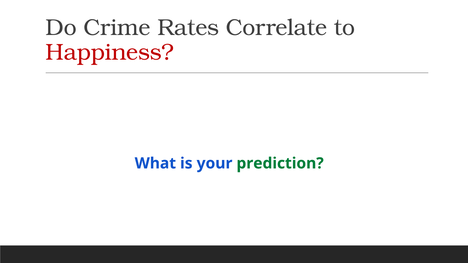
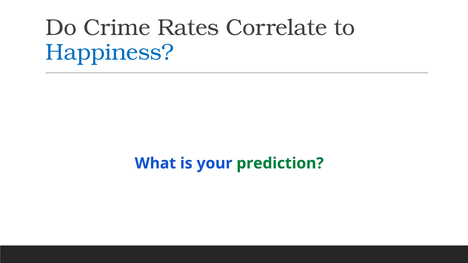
Happiness colour: red -> blue
